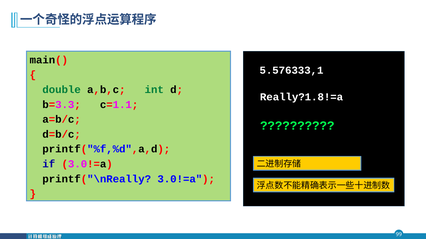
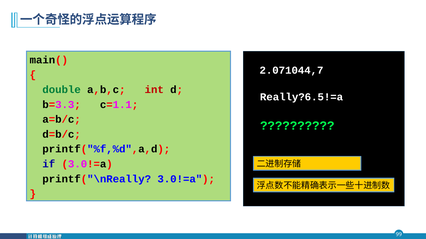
5.576333,1: 5.576333,1 -> 2.071044,7
int colour: green -> red
Really?1.8!=a: Really?1.8!=a -> Really?6.5!=a
